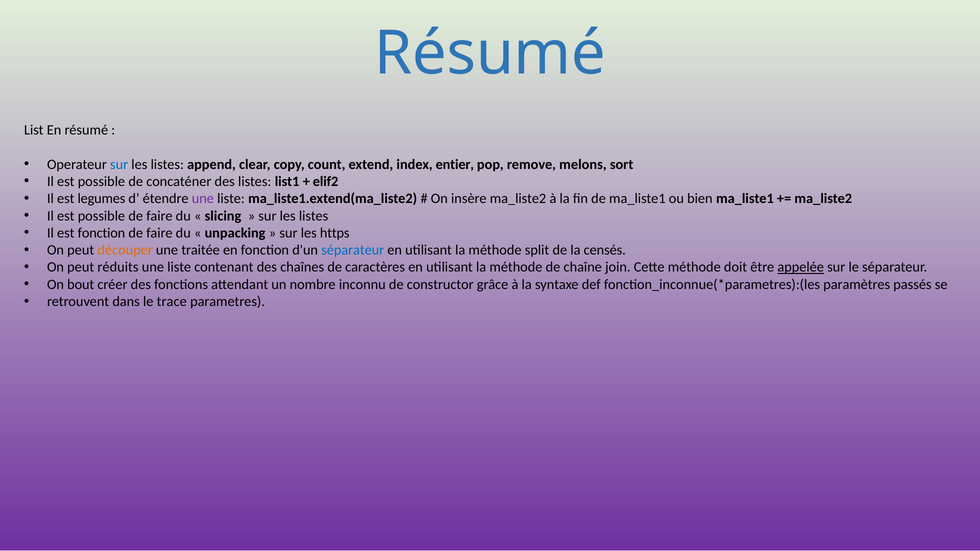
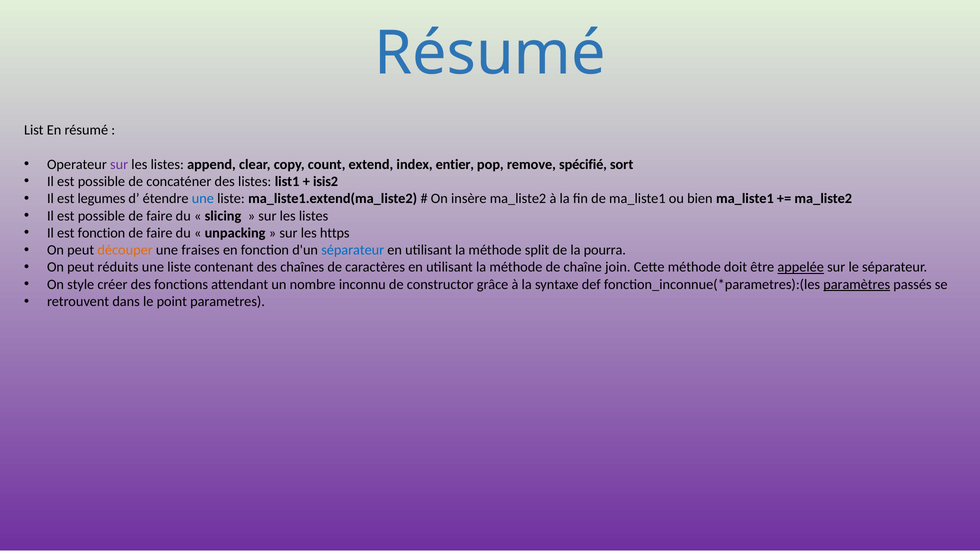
sur at (119, 164) colour: blue -> purple
melons: melons -> spécifié
elif2: elif2 -> isis2
une at (203, 199) colour: purple -> blue
traitée: traitée -> fraises
censés: censés -> pourra
bout: bout -> style
paramètres underline: none -> present
trace: trace -> point
